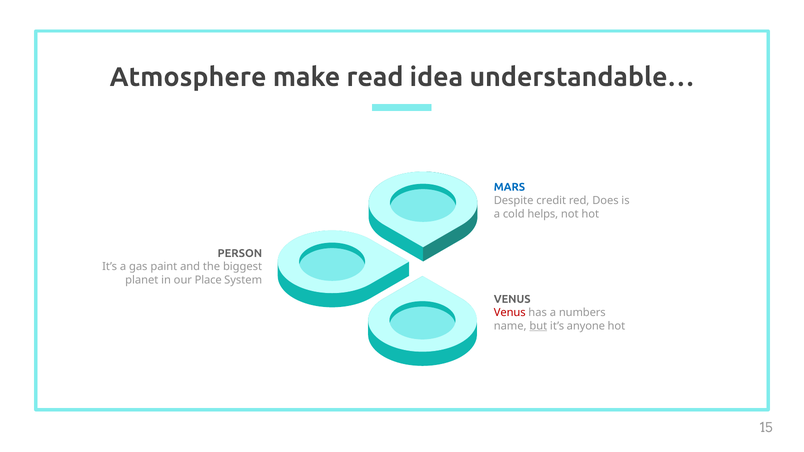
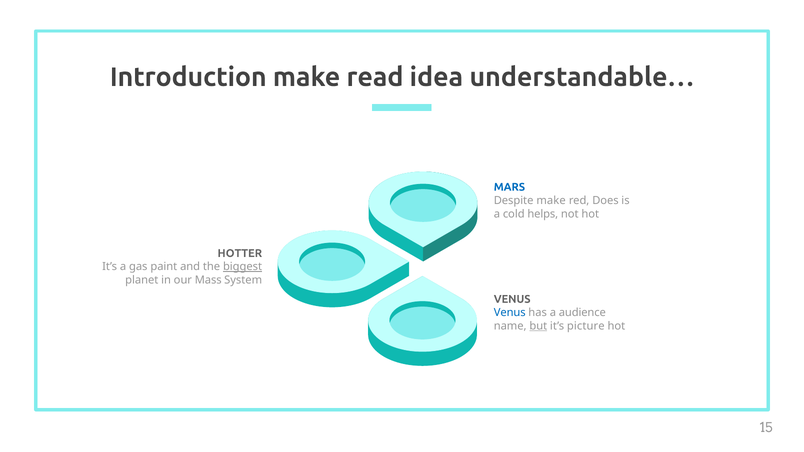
Atmosphere: Atmosphere -> Introduction
Despite credit: credit -> make
PERSON: PERSON -> HOTTER
biggest underline: none -> present
Place: Place -> Mass
Venus at (510, 313) colour: red -> blue
numbers: numbers -> audience
anyone: anyone -> picture
